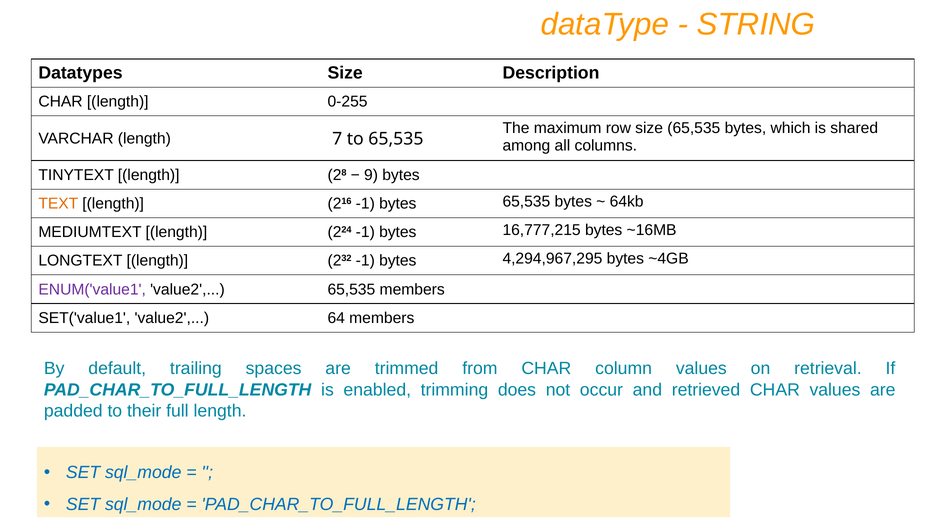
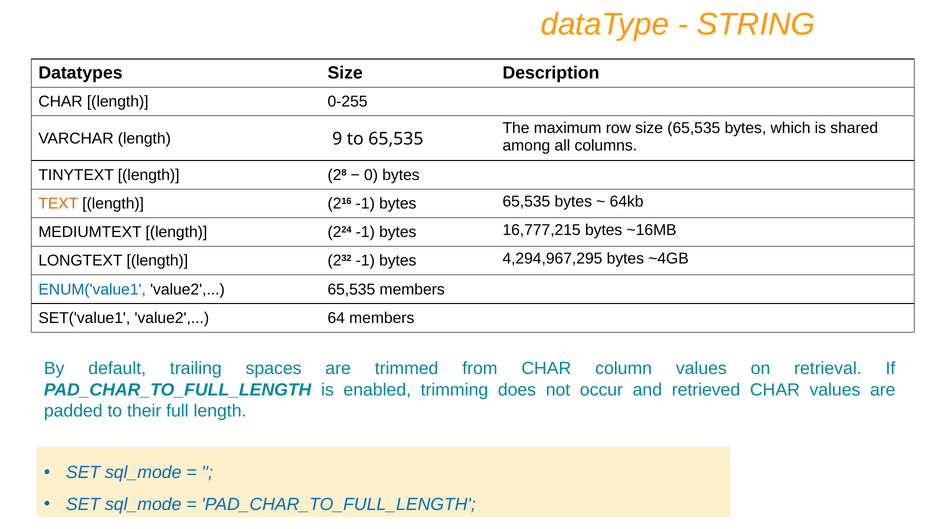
7: 7 -> 9
9: 9 -> 0
ENUM('value1 colour: purple -> blue
